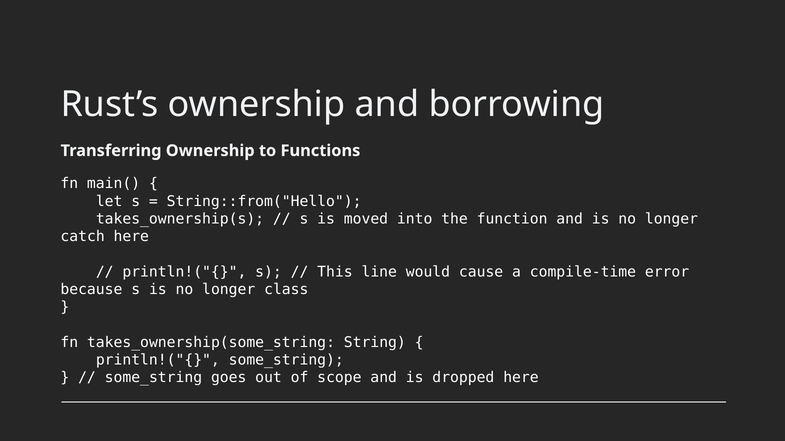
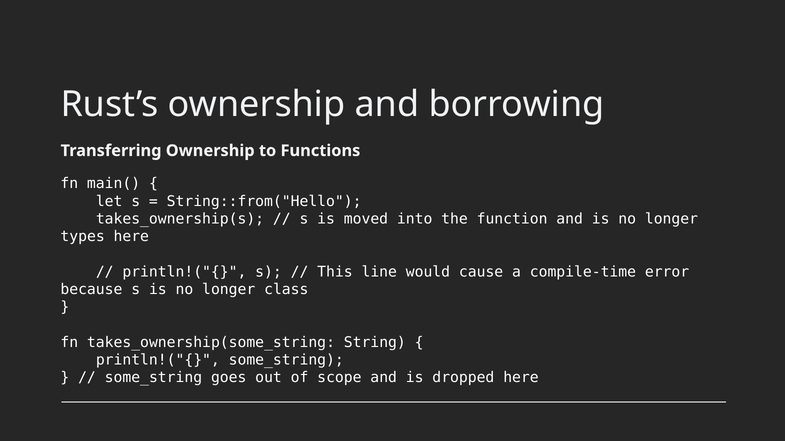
catch: catch -> types
